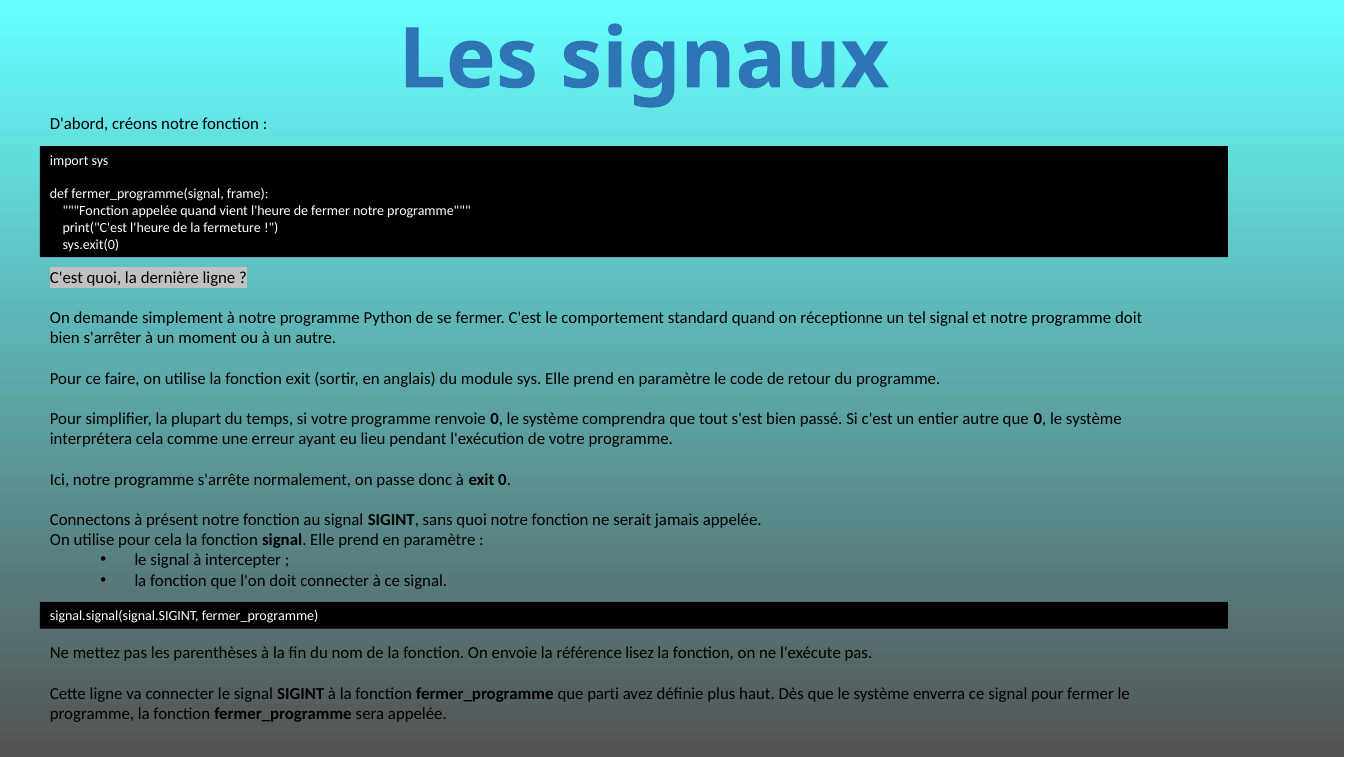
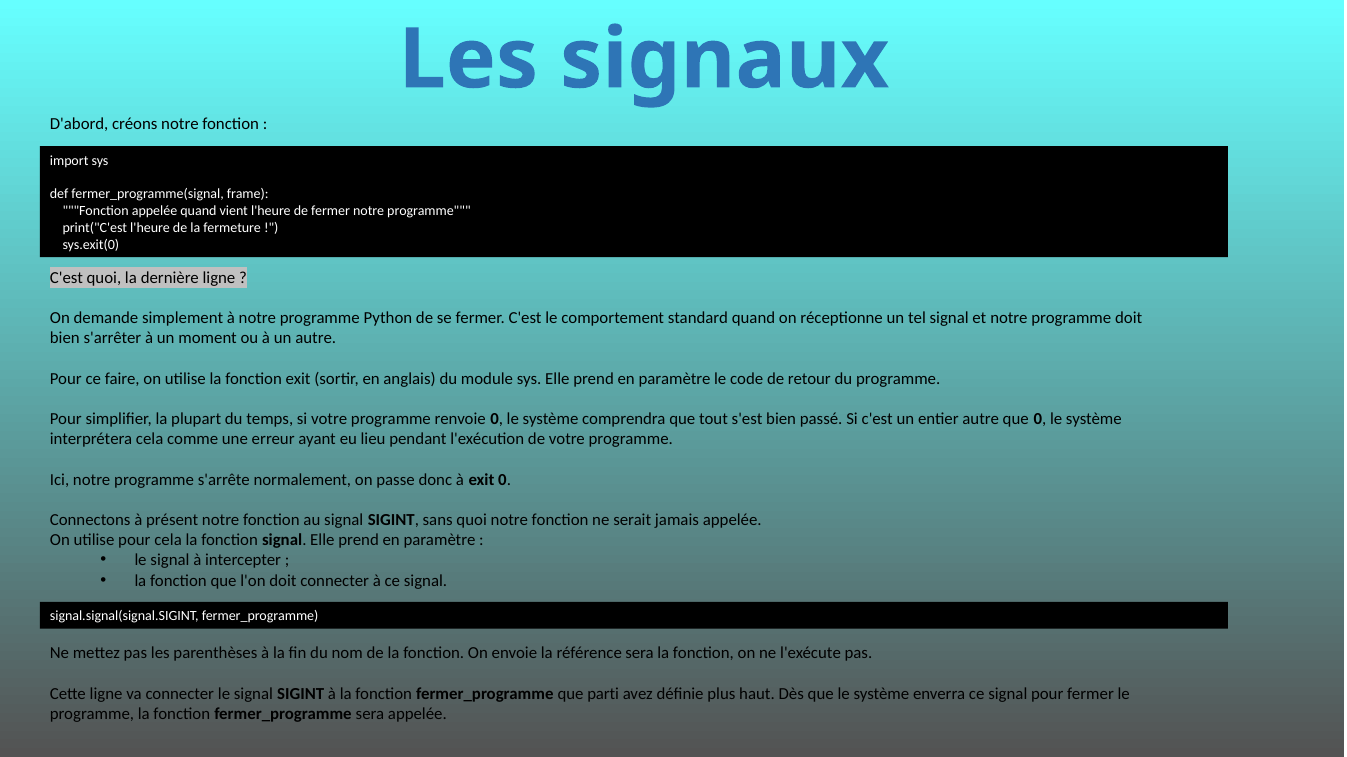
référence lisez: lisez -> sera
